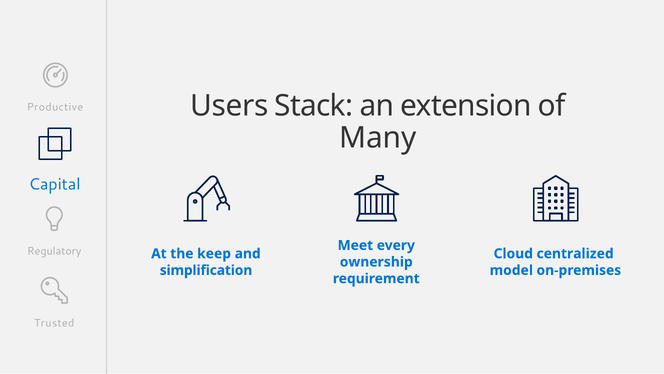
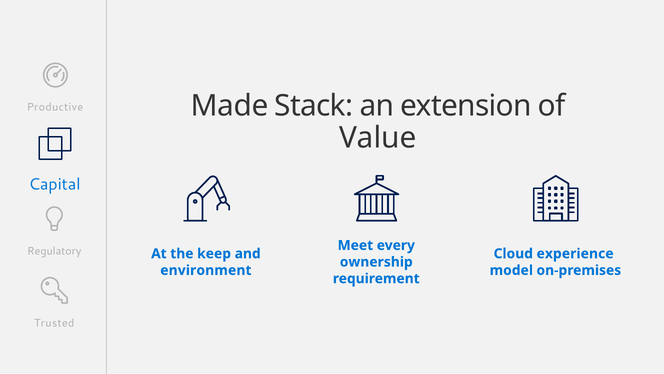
Users: Users -> Made
Many: Many -> Value
centralized: centralized -> experience
simplification: simplification -> environment
